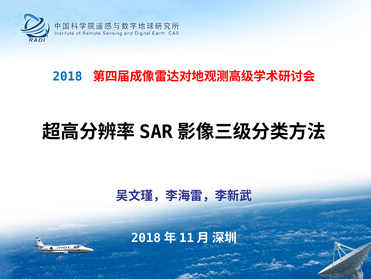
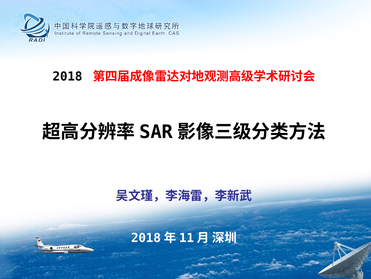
2018 colour: blue -> black
